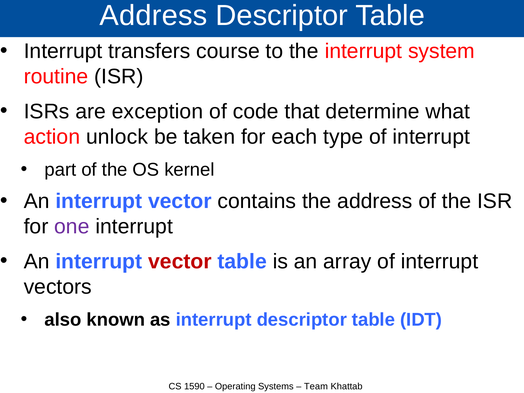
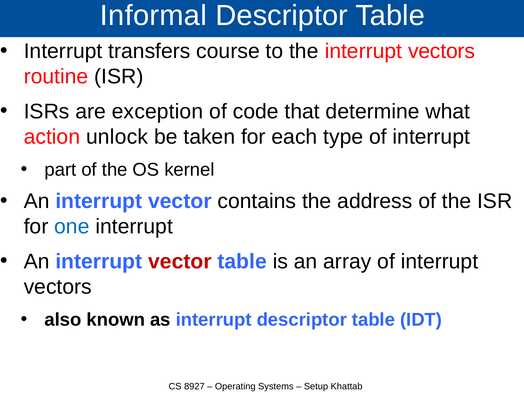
Address at (153, 16): Address -> Informal
the interrupt system: system -> vectors
one colour: purple -> blue
1590: 1590 -> 8927
Team: Team -> Setup
